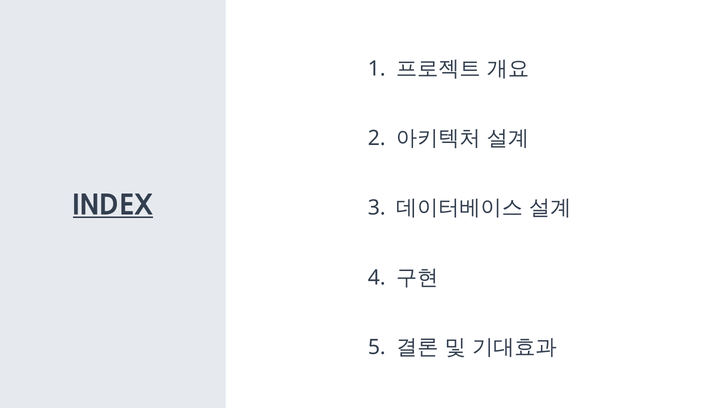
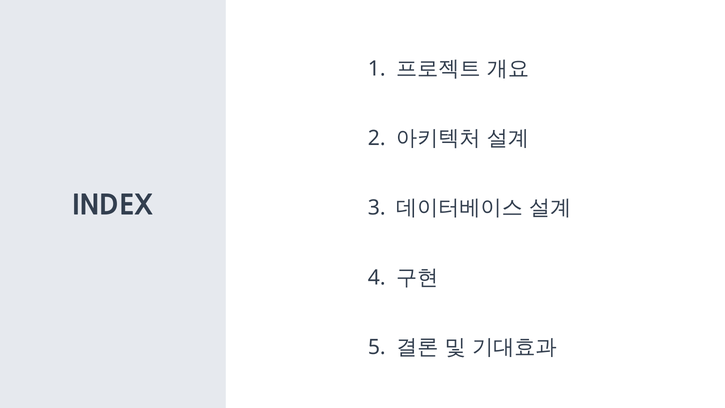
INDEX underline: present -> none
